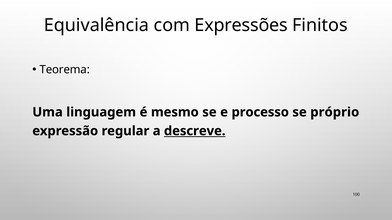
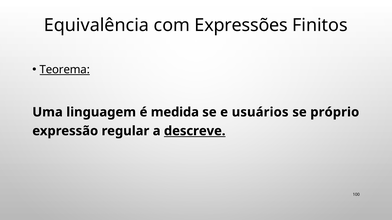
Teorema underline: none -> present
mesmo: mesmo -> medida
processo: processo -> usuários
